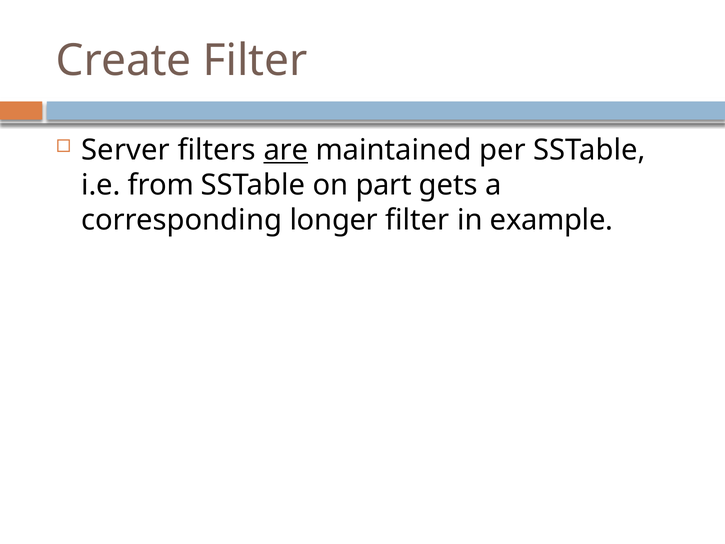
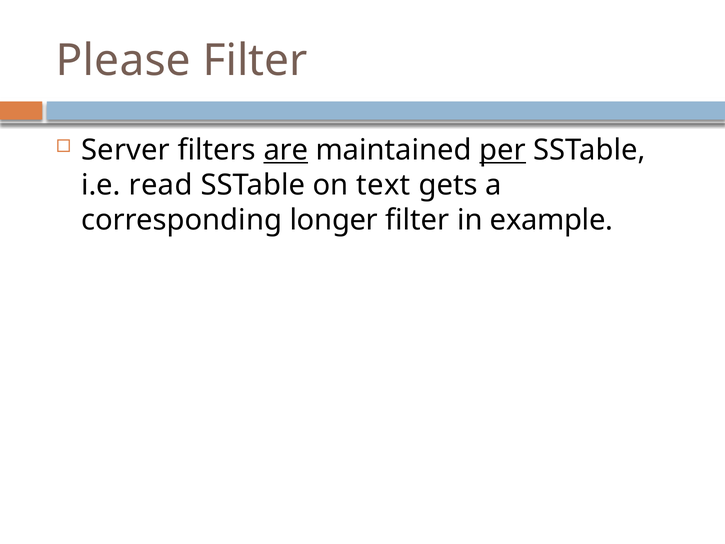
Create: Create -> Please
per underline: none -> present
from: from -> read
part: part -> text
